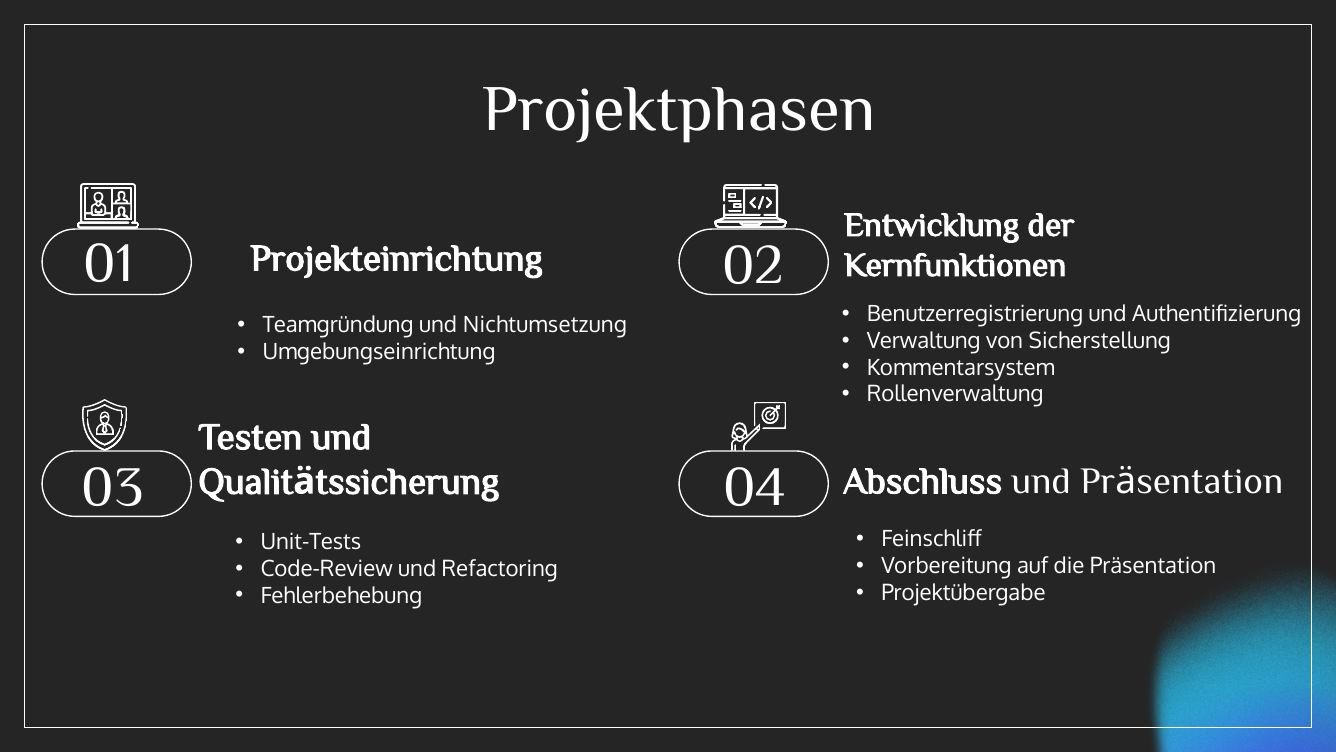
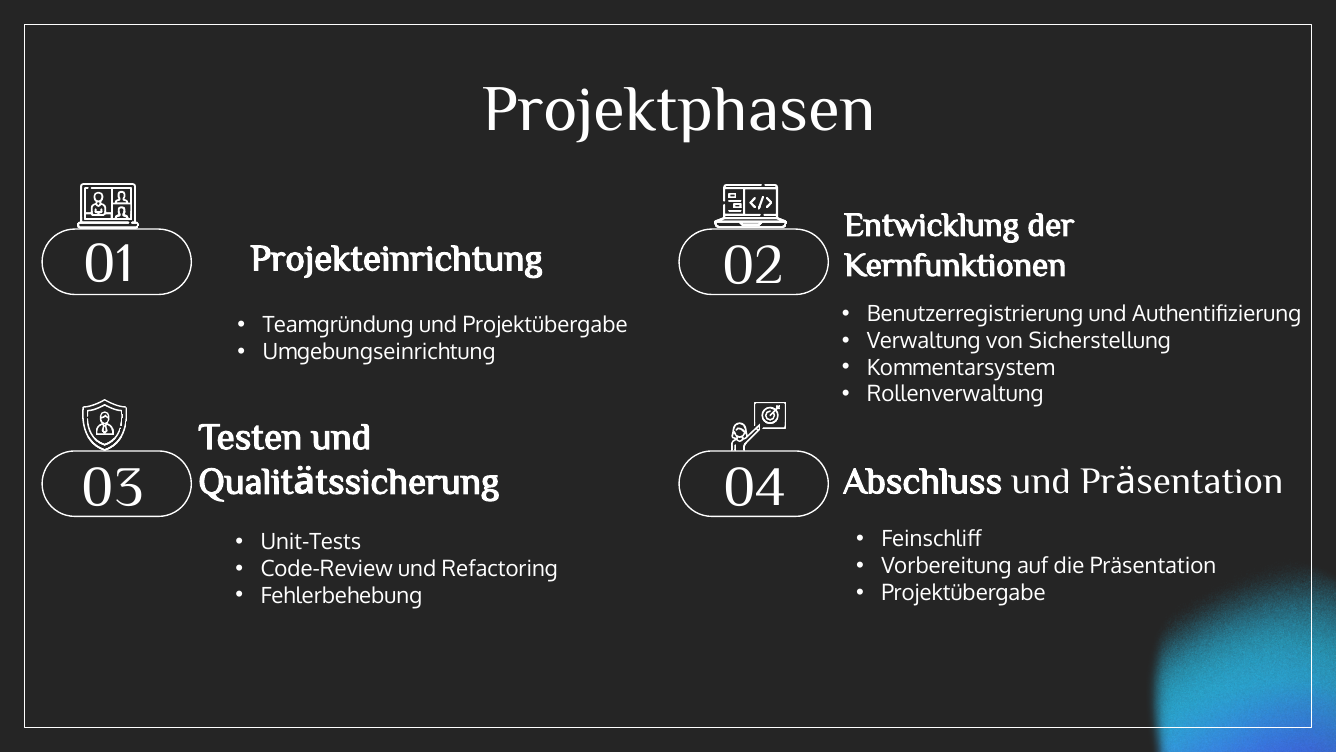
und Nichtumsetzung: Nichtumsetzung -> Projektübergabe
